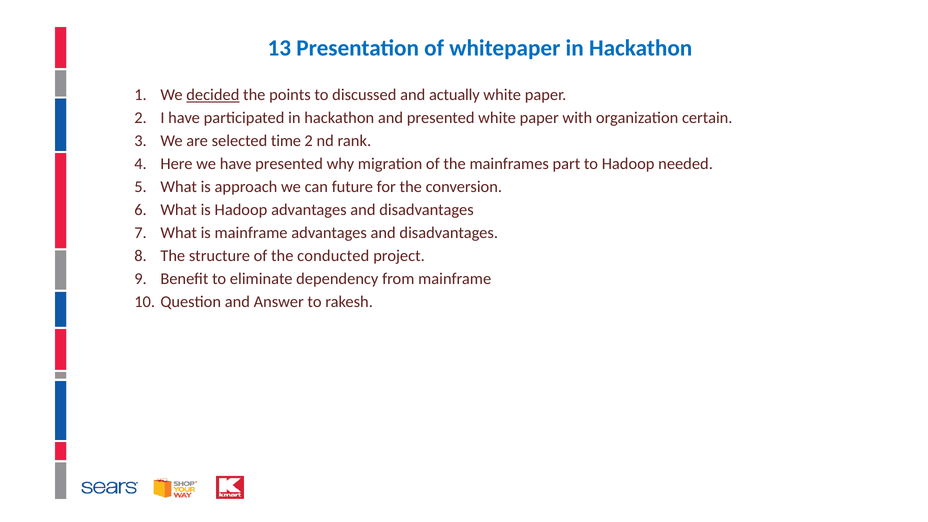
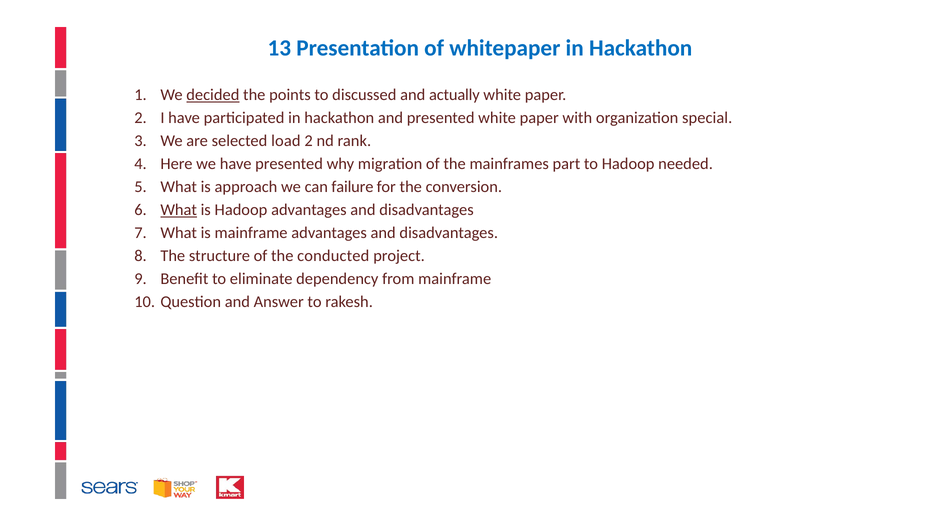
certain: certain -> special
time: time -> load
future: future -> failure
What at (179, 210) underline: none -> present
